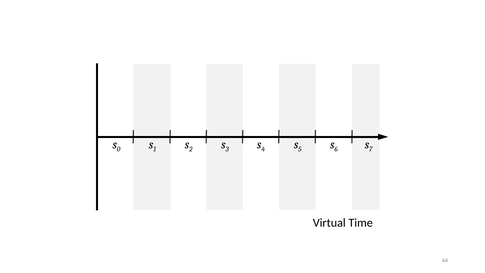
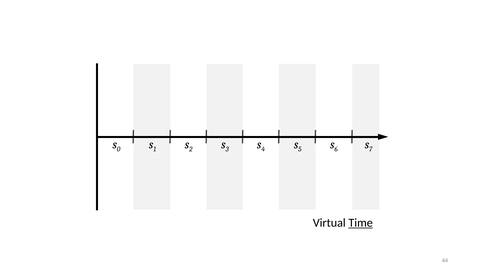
Time underline: none -> present
